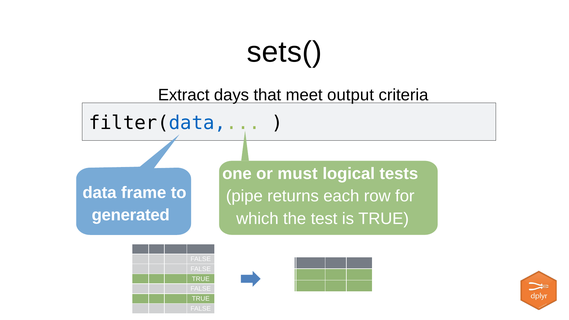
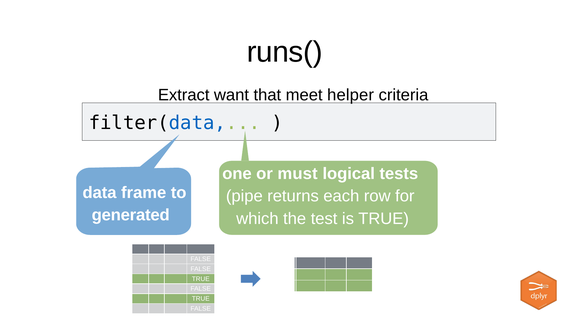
sets(: sets( -> runs(
days: days -> want
output: output -> helper
